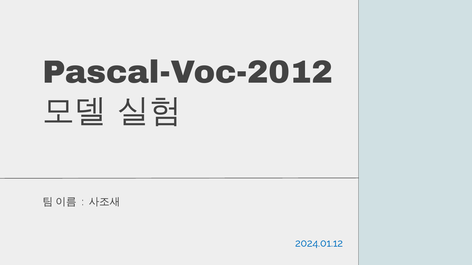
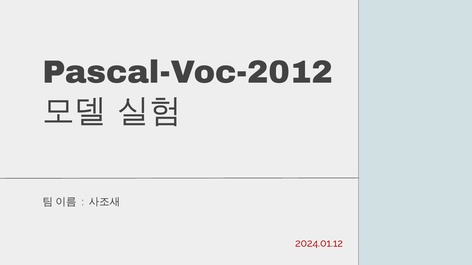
2024.01.12 colour: blue -> red
